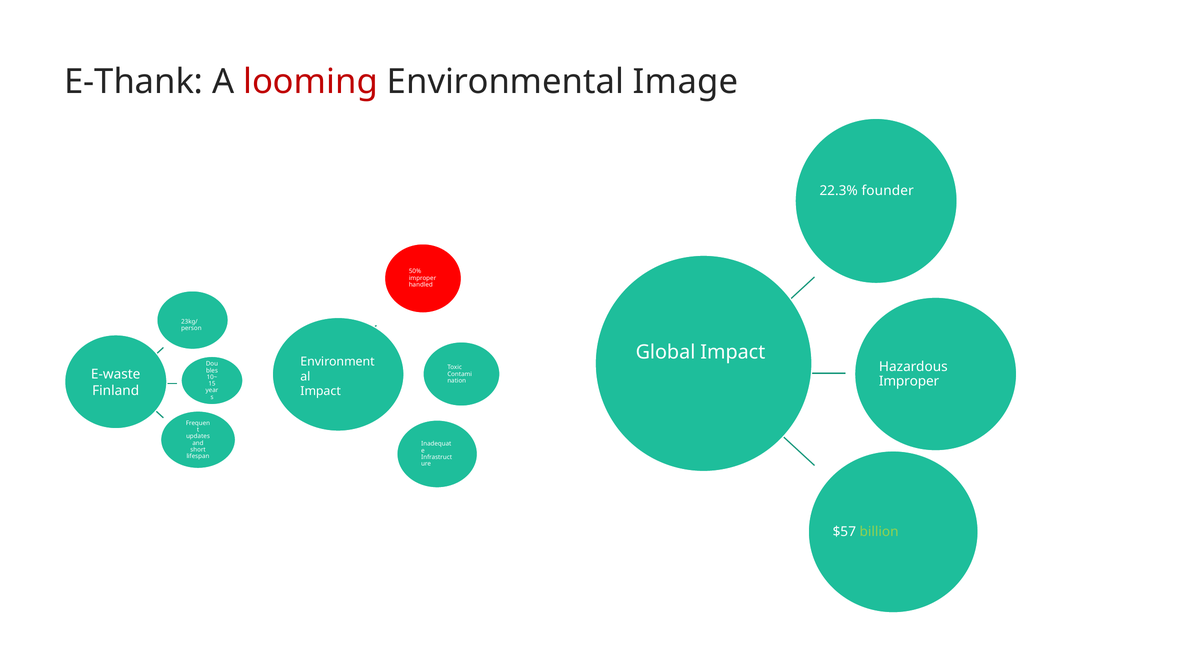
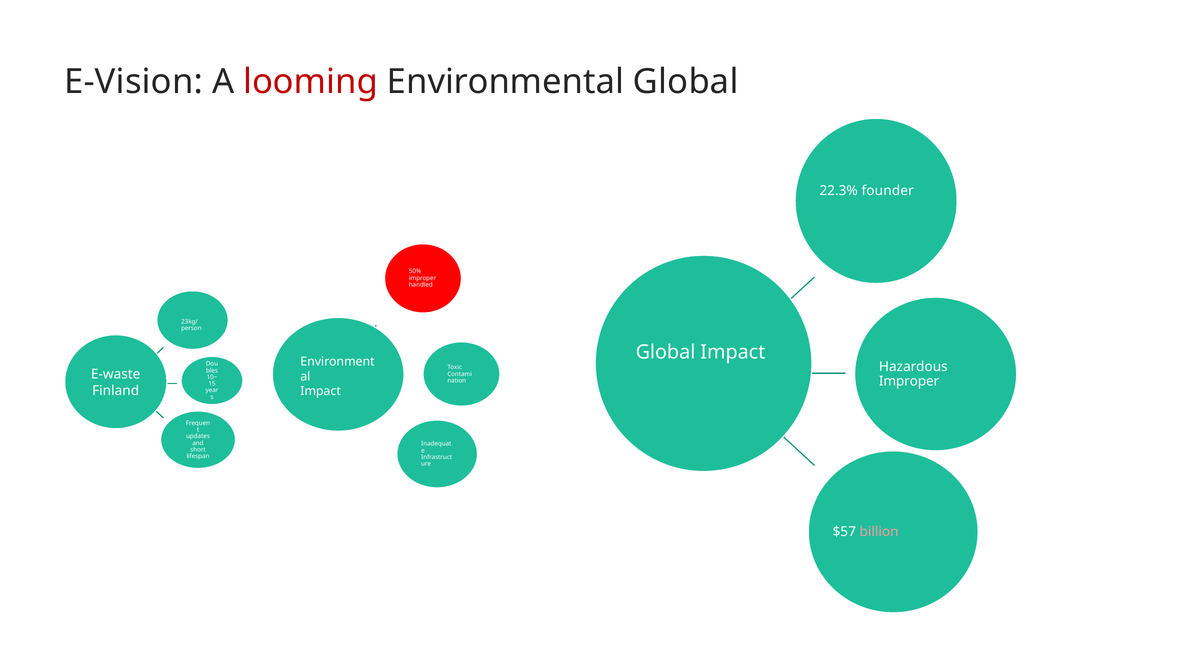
E-Thank: E-Thank -> E-Vision
Environmental Image: Image -> Global
billion colour: light green -> pink
